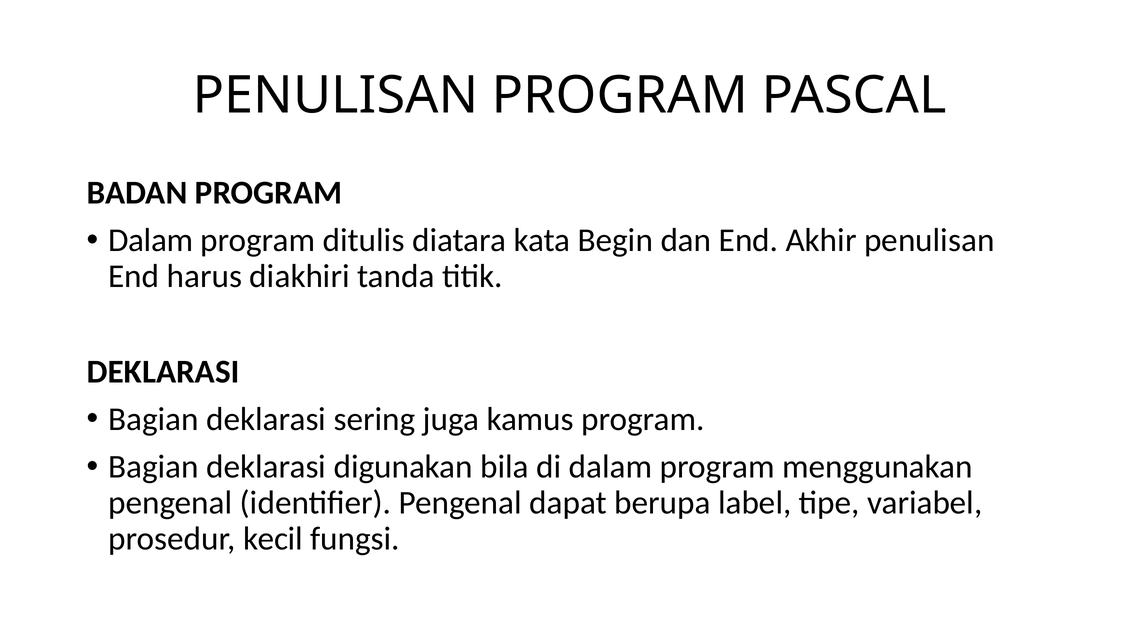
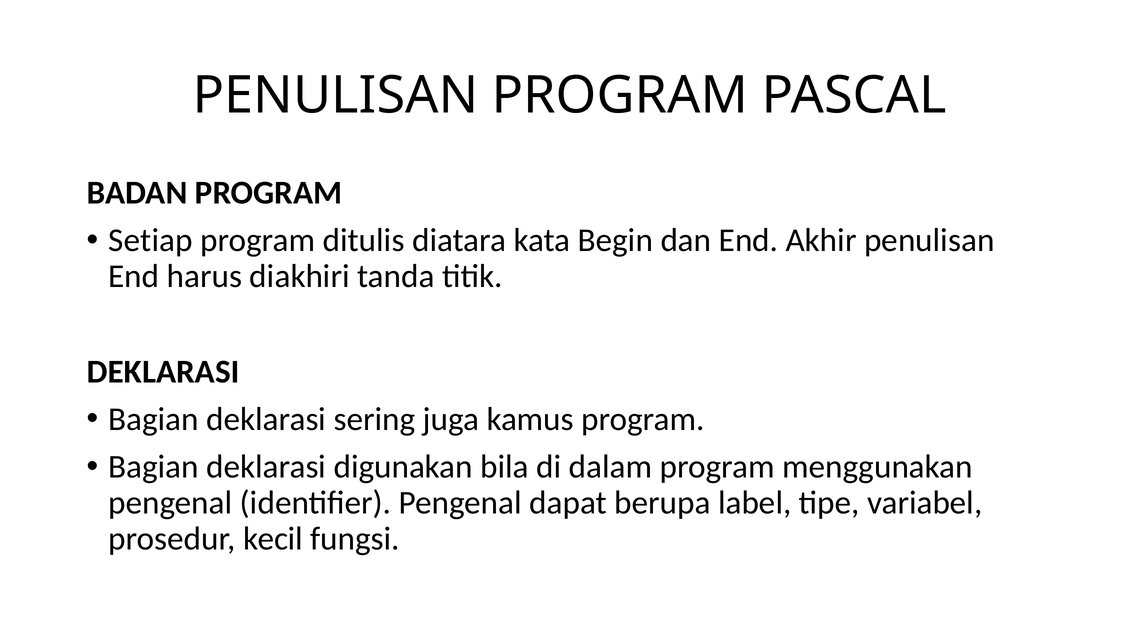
Dalam at (151, 240): Dalam -> Setiap
